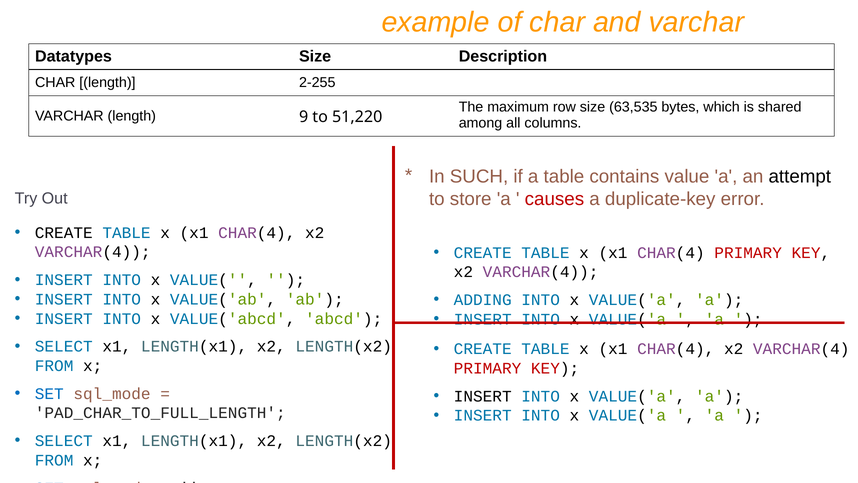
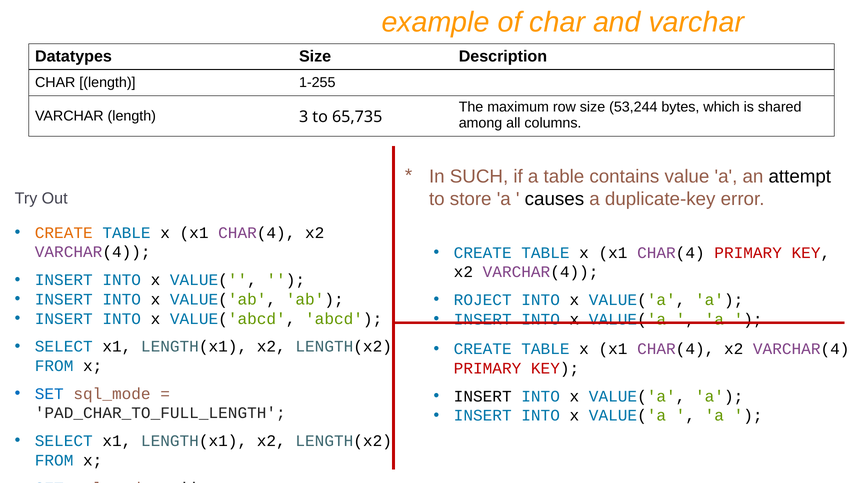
2-255: 2-255 -> 1-255
63,535: 63,535 -> 53,244
9: 9 -> 3
51,220: 51,220 -> 65,735
causes colour: red -> black
CREATE at (64, 233) colour: black -> orange
ADDING: ADDING -> ROJECT
